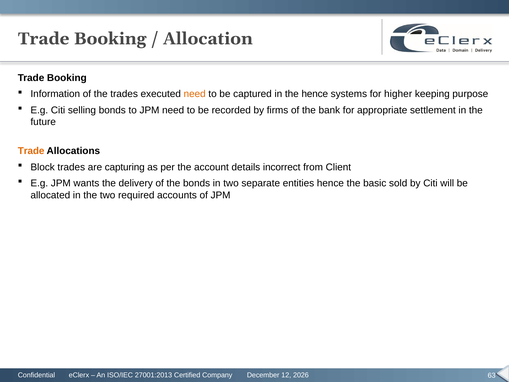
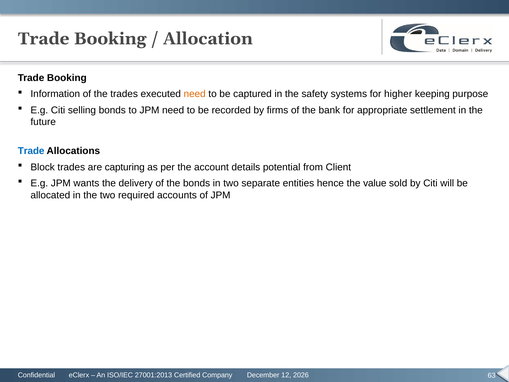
the hence: hence -> safety
Trade at (31, 151) colour: orange -> blue
incorrect: incorrect -> potential
basic: basic -> value
